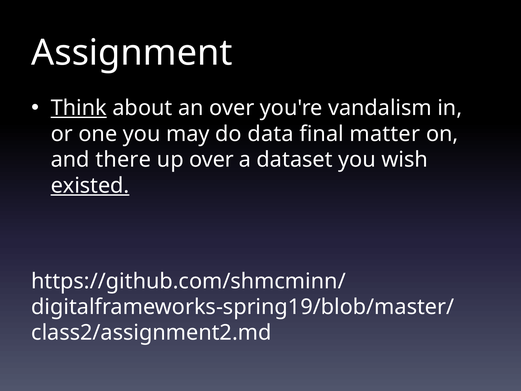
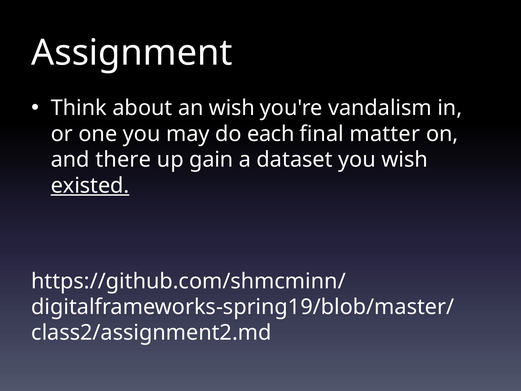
Think underline: present -> none
an over: over -> wish
data: data -> each
up over: over -> gain
